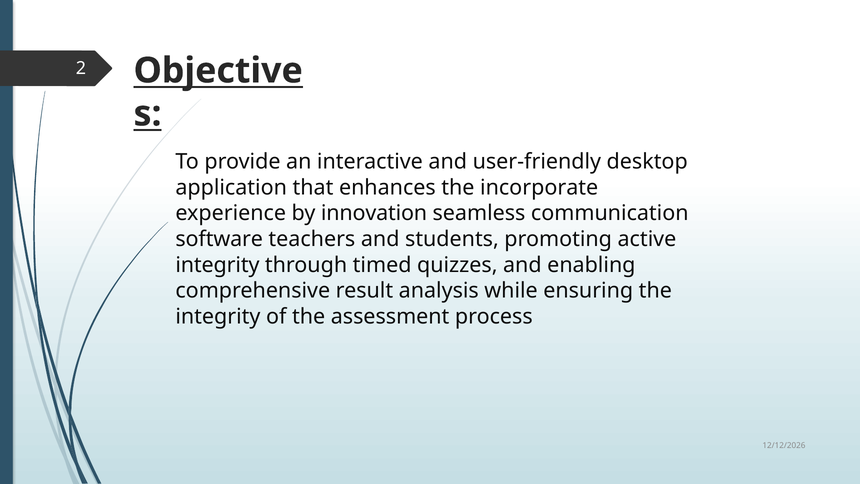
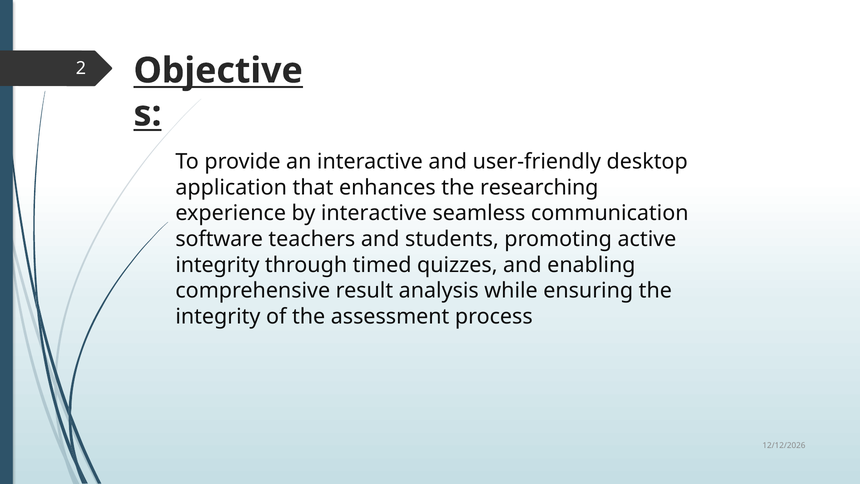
incorporate: incorporate -> researching
by innovation: innovation -> interactive
